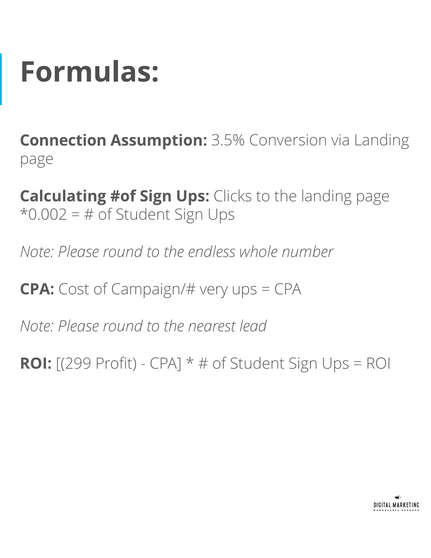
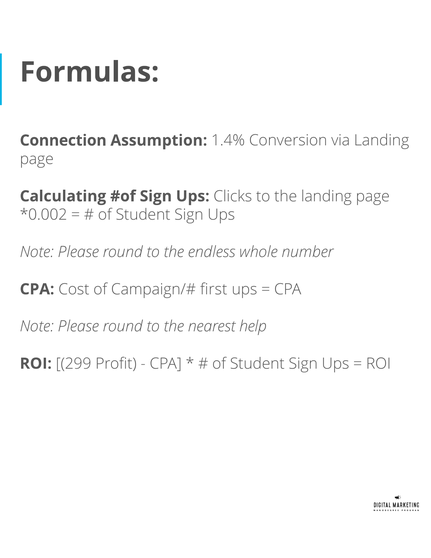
3.5%: 3.5% -> 1.4%
very: very -> first
lead: lead -> help
